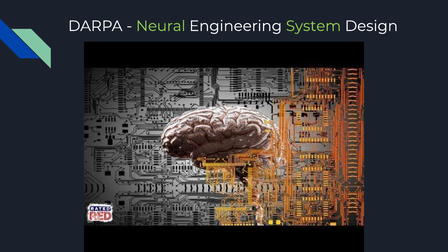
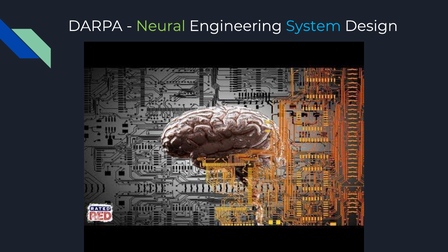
System colour: light green -> light blue
